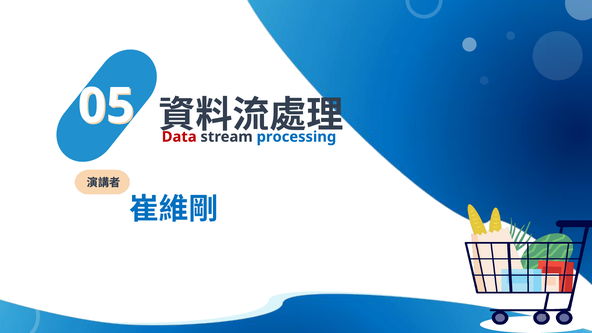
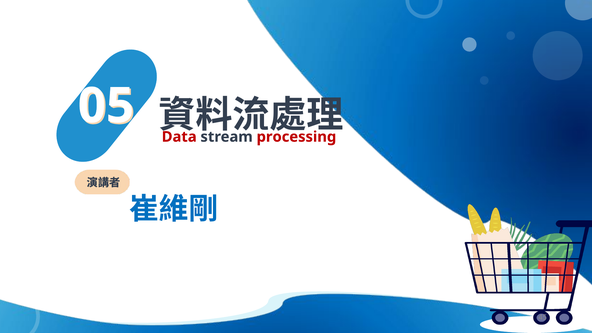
processing colour: blue -> red
